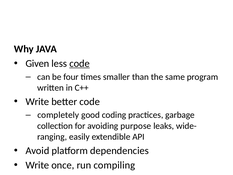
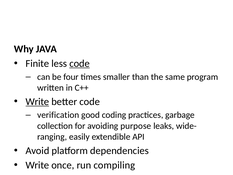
Given: Given -> Finite
Write at (37, 101) underline: none -> present
completely: completely -> verification
